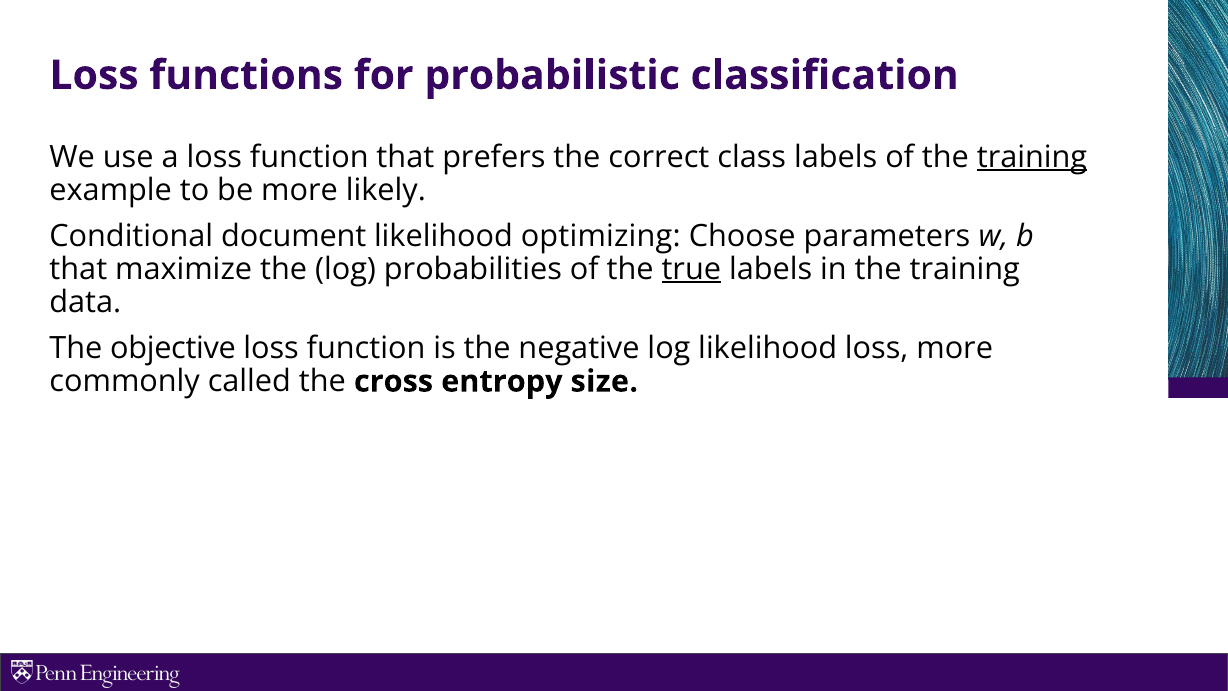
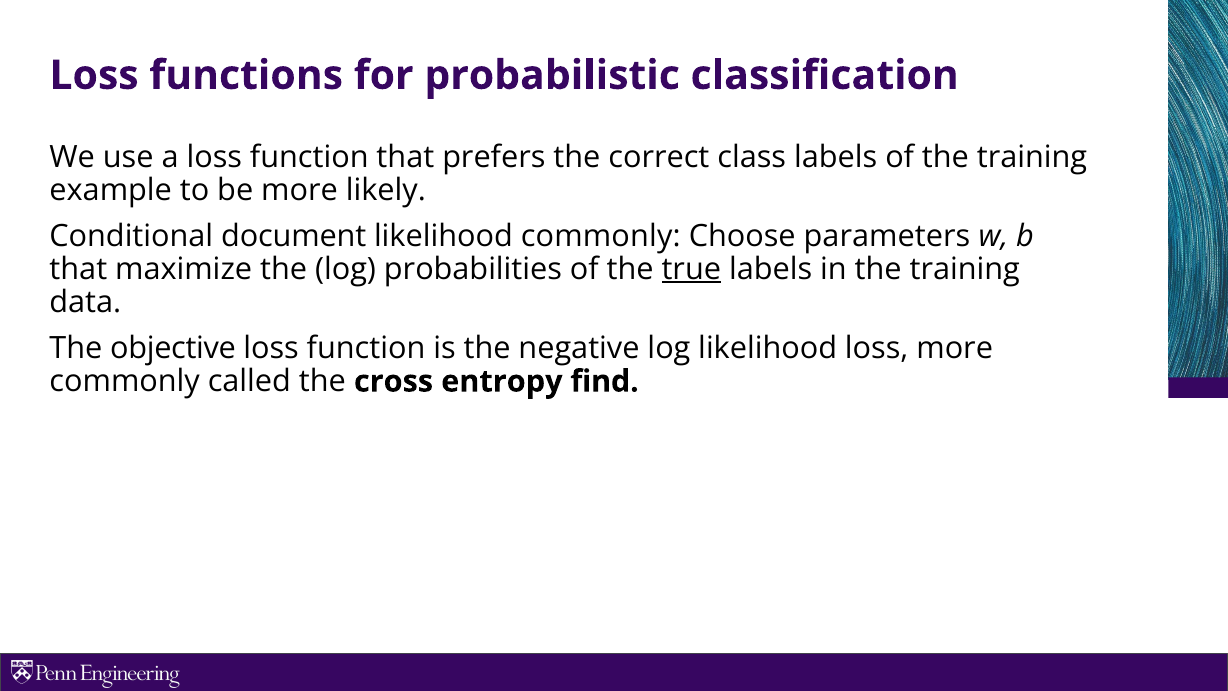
training at (1032, 157) underline: present -> none
likelihood optimizing: optimizing -> commonly
size: size -> find
